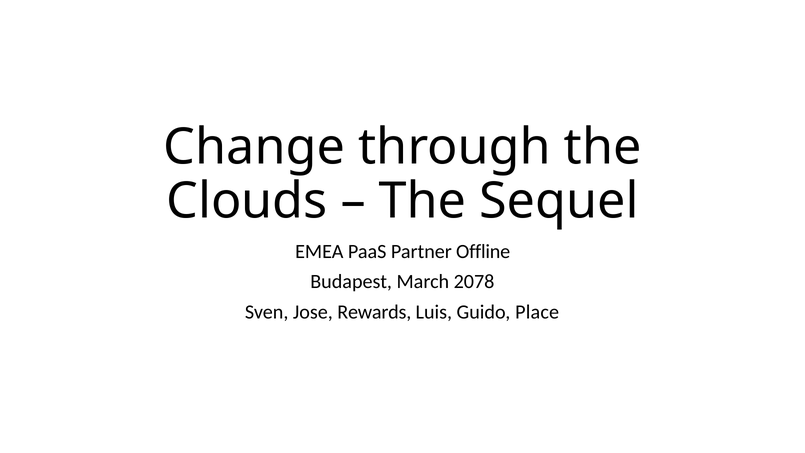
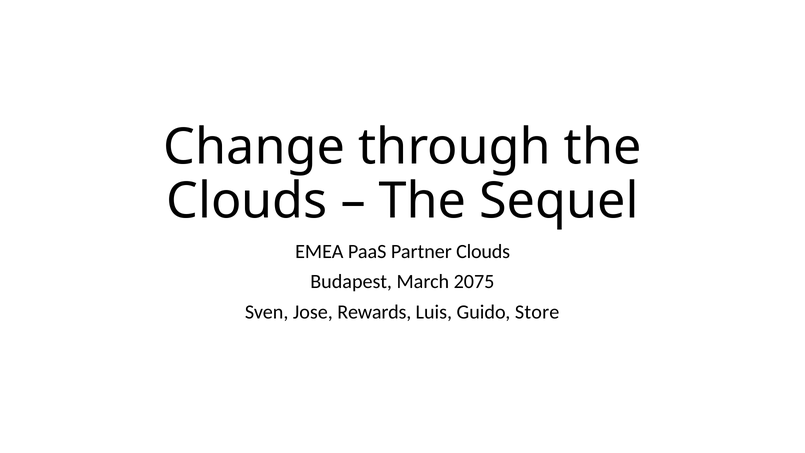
Partner Offline: Offline -> Clouds
2078: 2078 -> 2075
Place: Place -> Store
